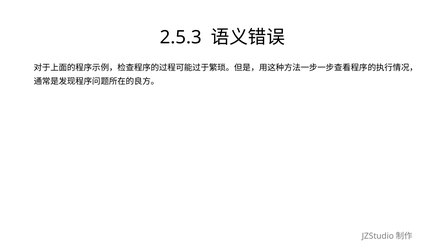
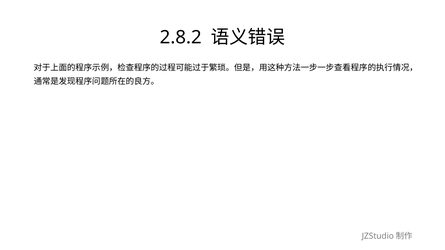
2.5.3: 2.5.3 -> 2.8.2
